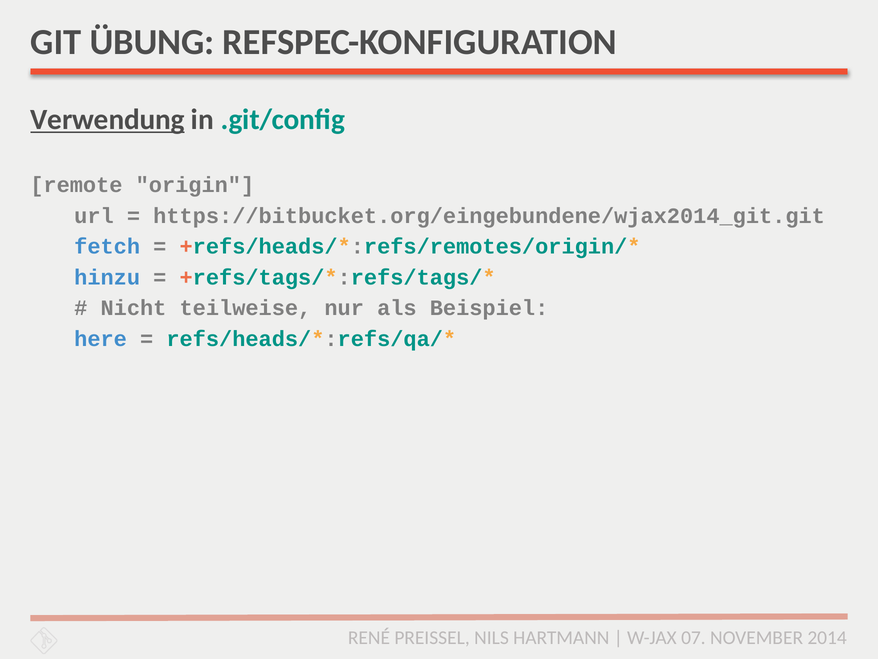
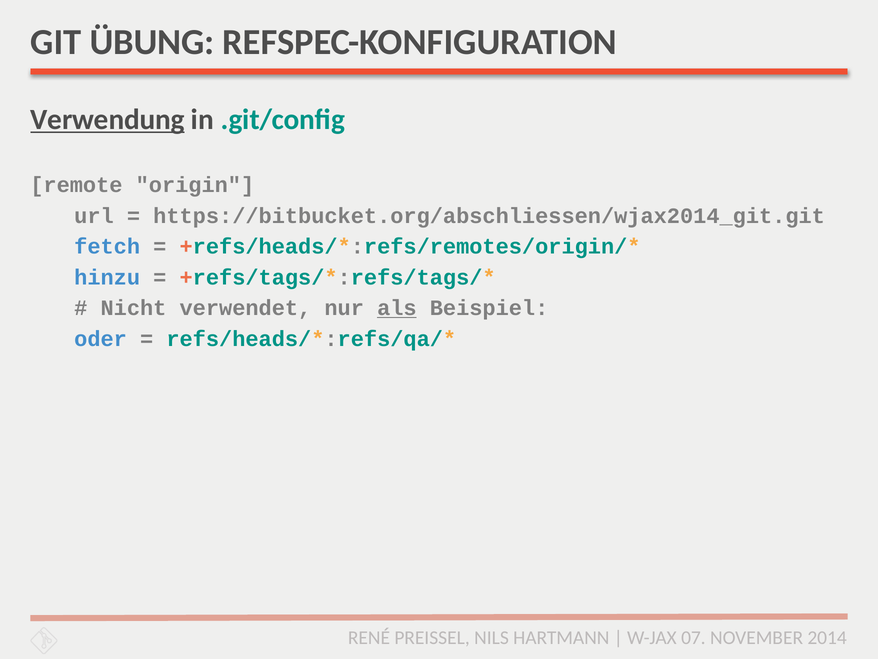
https://bitbucket.org/eingebundene/wjax2014_git.git: https://bitbucket.org/eingebundene/wjax2014_git.git -> https://bitbucket.org/abschliessen/wjax2014_git.git
teilweise: teilweise -> verwendet
als underline: none -> present
here: here -> oder
